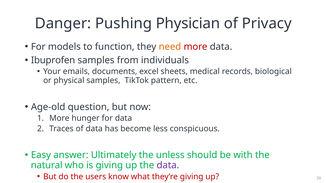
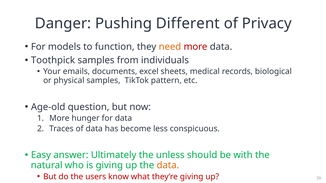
Physician: Physician -> Different
Ibuprofen: Ibuprofen -> Toothpick
data at (168, 166) colour: purple -> orange
